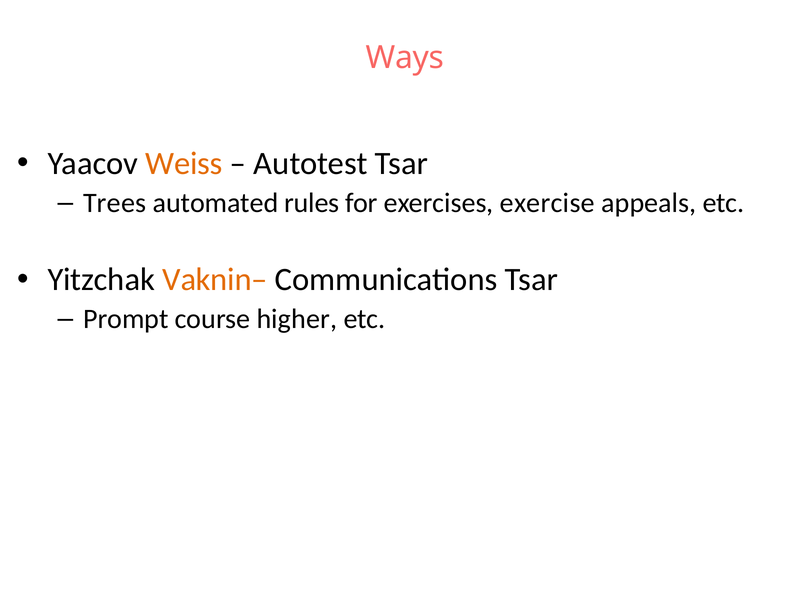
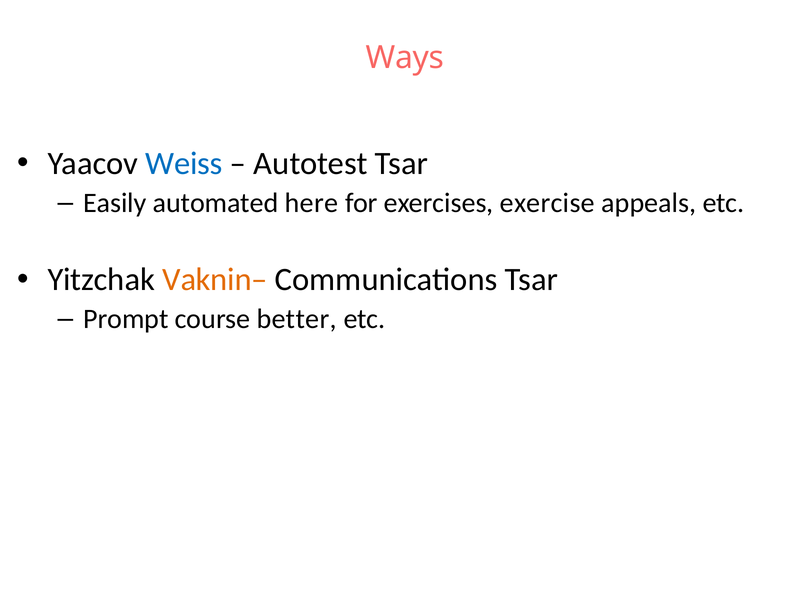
Weiss colour: orange -> blue
Trees: Trees -> Easily
rules: rules -> here
higher: higher -> better
